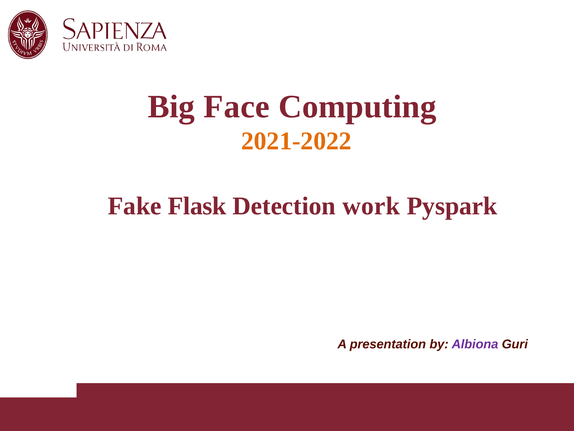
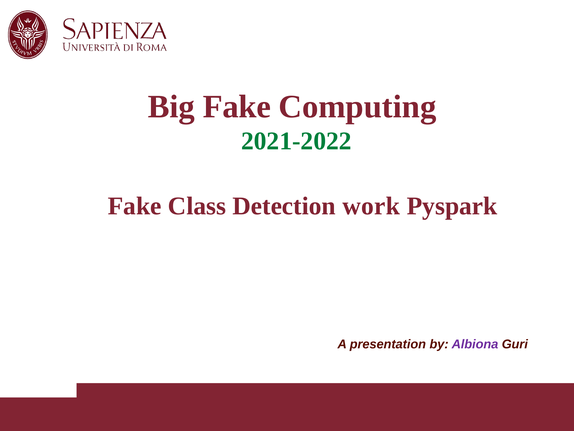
Big Face: Face -> Fake
2021-2022 colour: orange -> green
Flask: Flask -> Class
